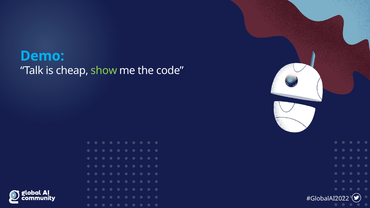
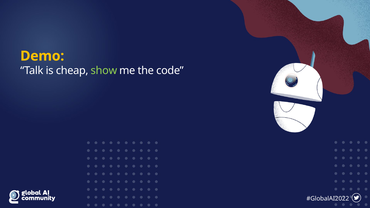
Demo colour: light blue -> yellow
